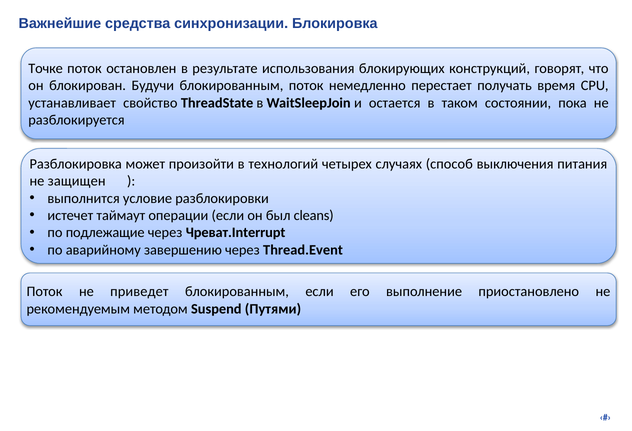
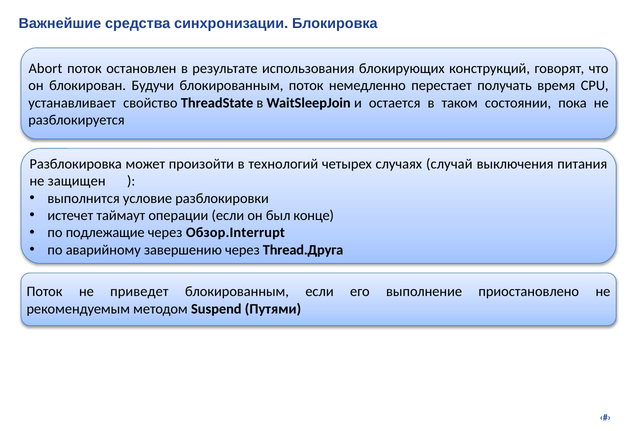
Точке: Точке -> Abort
способ: способ -> случай
cleans: cleans -> конце
Чреват.Interrupt: Чреват.Interrupt -> Обзор.Interrupt
Thread.Event: Thread.Event -> Thread.Друга
